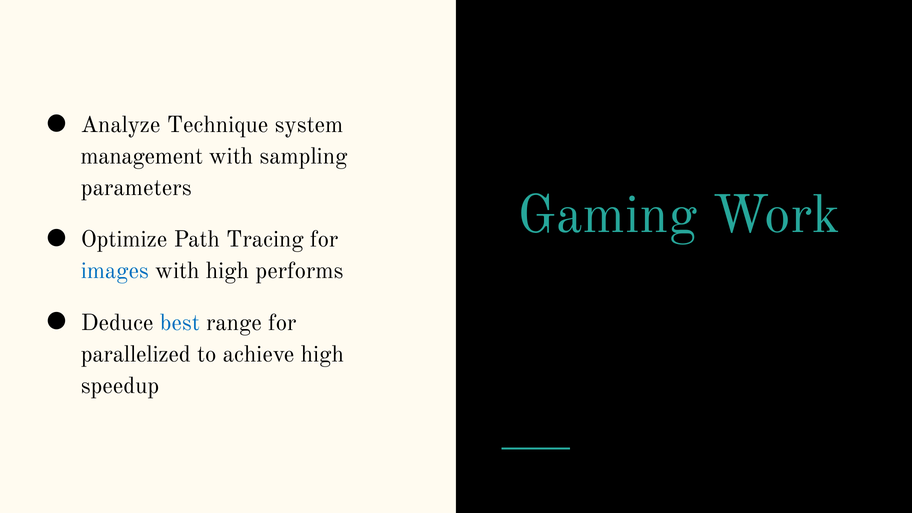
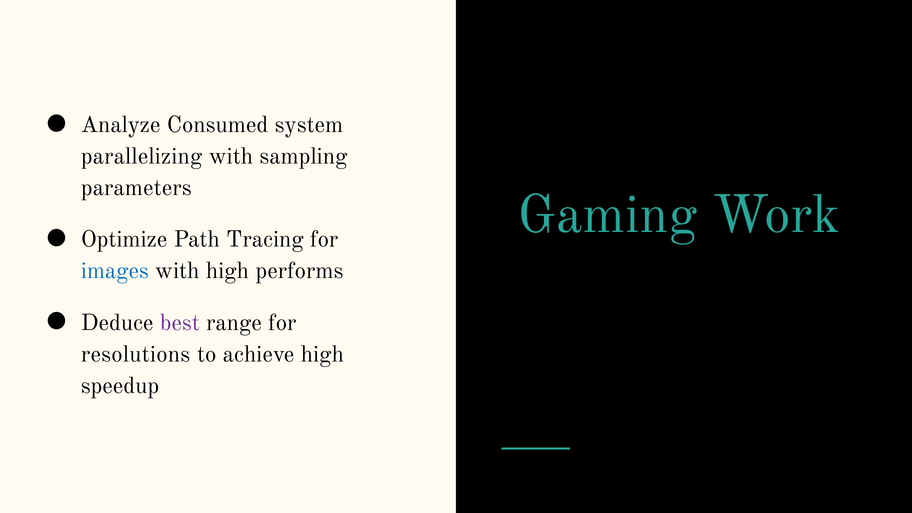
Technique: Technique -> Consumed
management: management -> parallelizing
best colour: blue -> purple
parallelized: parallelized -> resolutions
